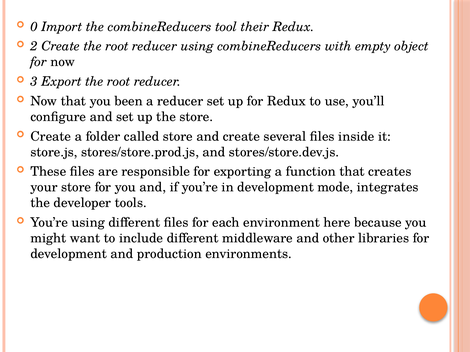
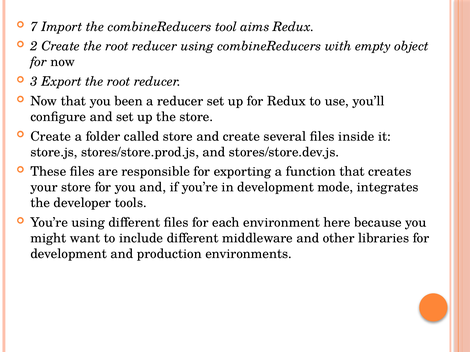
0: 0 -> 7
their: their -> aims
